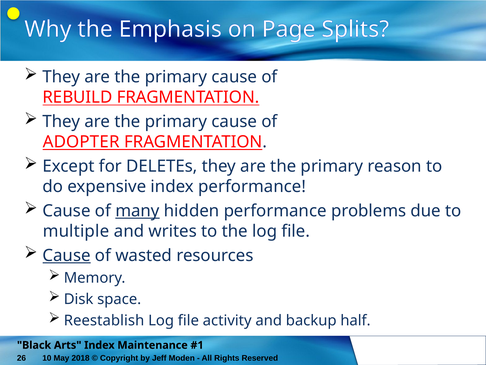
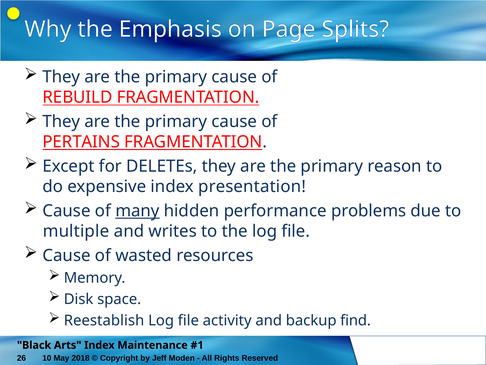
ADOPTER: ADOPTER -> PERTAINS
index performance: performance -> presentation
Cause at (67, 255) underline: present -> none
half: half -> find
